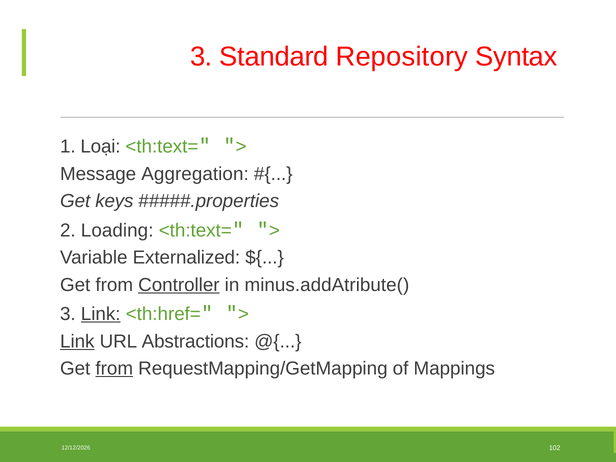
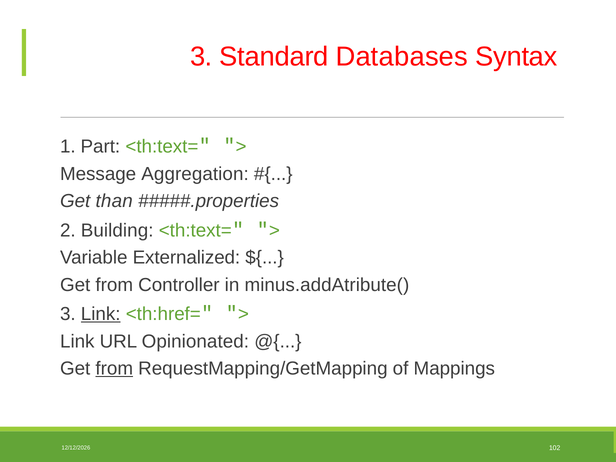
Repository: Repository -> Databases
Loại: Loại -> Part
keys: keys -> than
Loading: Loading -> Building
Controller underline: present -> none
Link at (77, 341) underline: present -> none
Abstractions: Abstractions -> Opinionated
